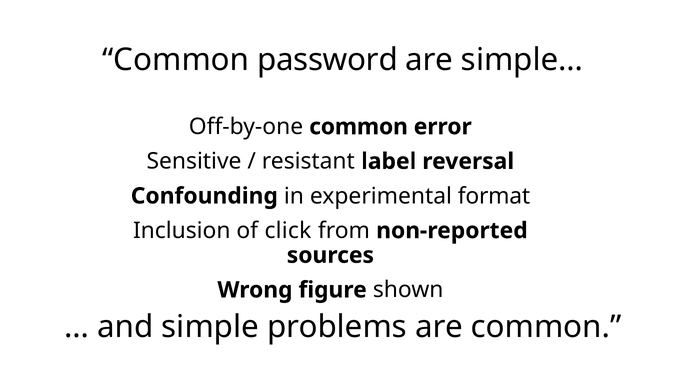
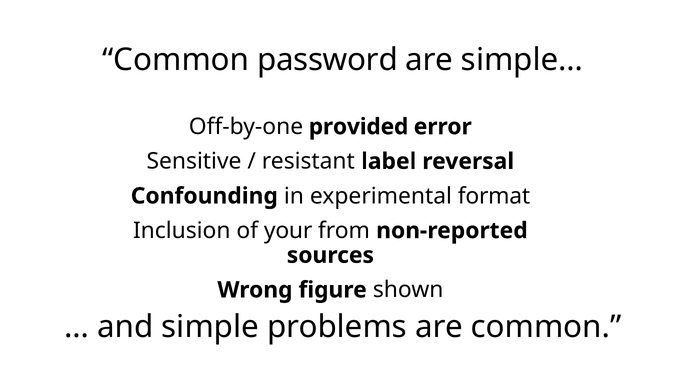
Off-by-one common: common -> provided
click: click -> your
